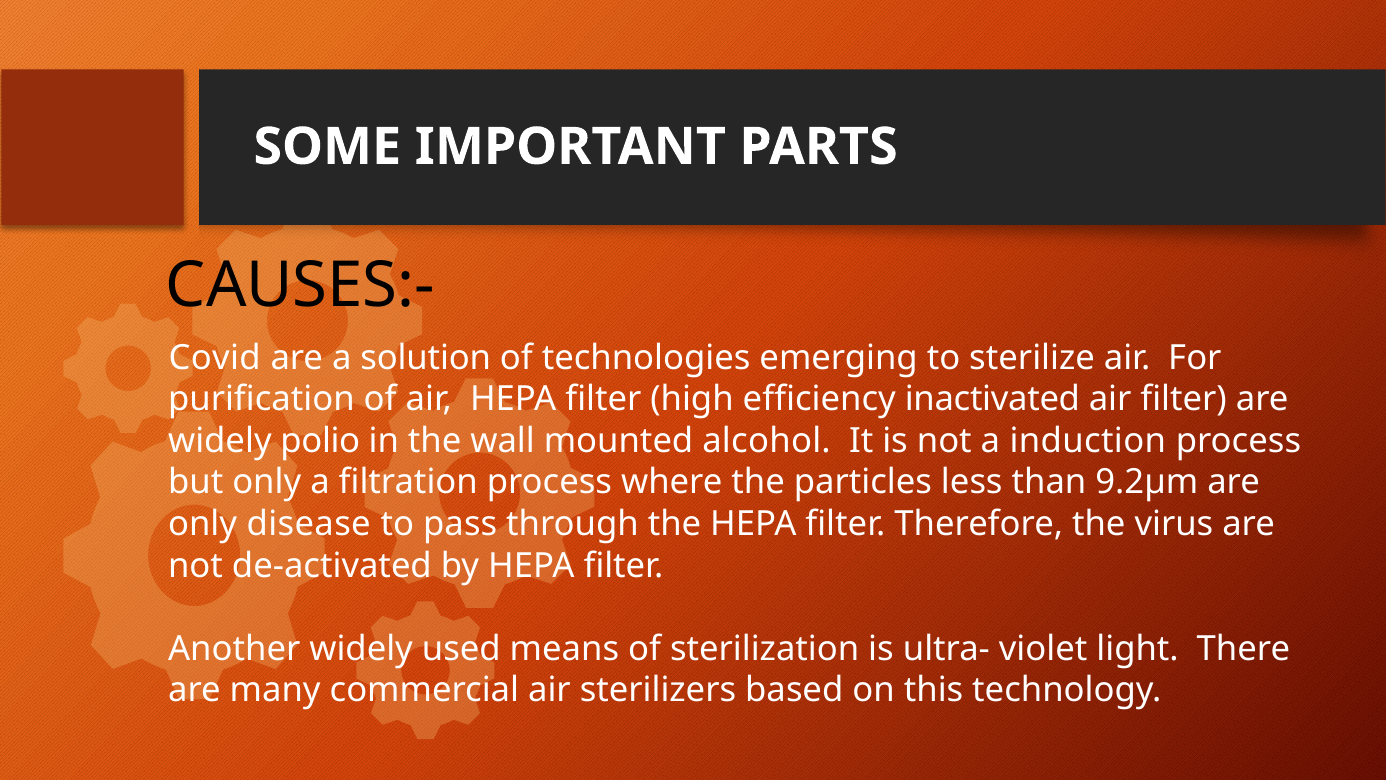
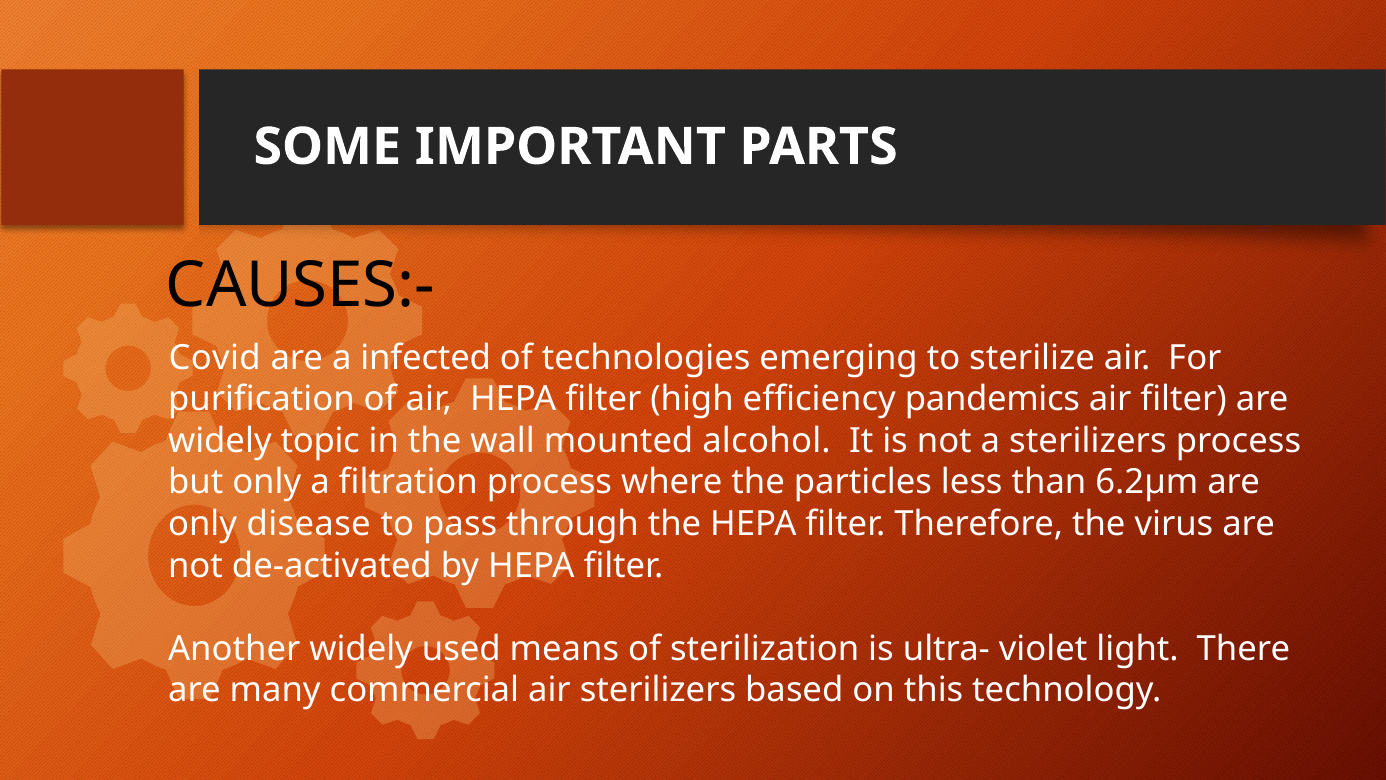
solution: solution -> infected
inactivated: inactivated -> pandemics
polio: polio -> topic
a induction: induction -> sterilizers
9.2µm: 9.2µm -> 6.2µm
